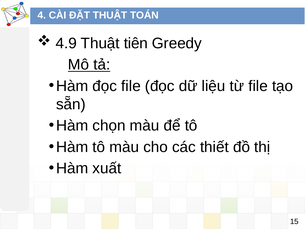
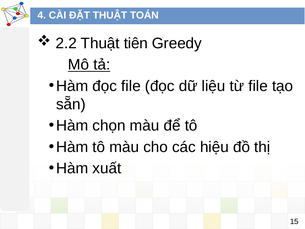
4.9: 4.9 -> 2.2
thiết: thiết -> hiệu
